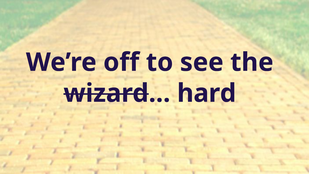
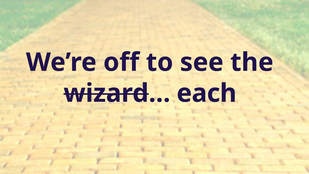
hard: hard -> each
